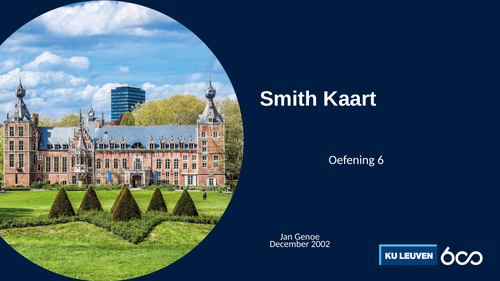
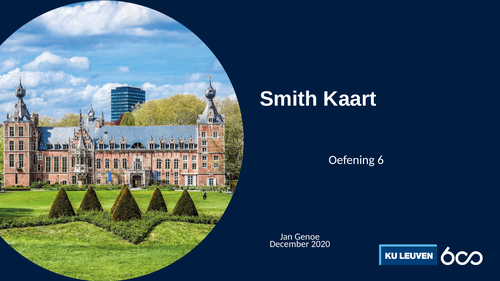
2002: 2002 -> 2020
